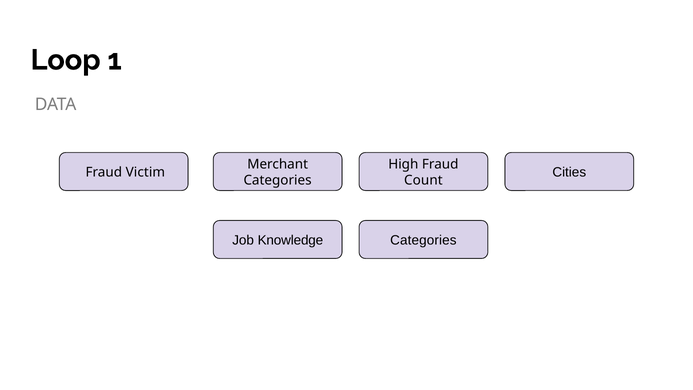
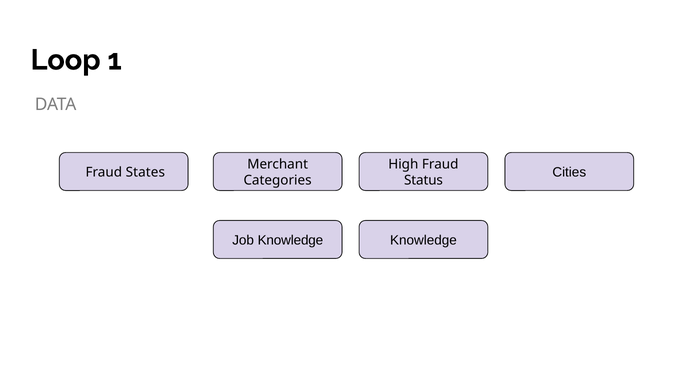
Victim: Victim -> States
Count: Count -> Status
Categories at (423, 240): Categories -> Knowledge
